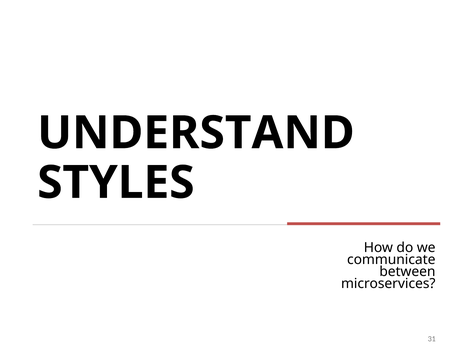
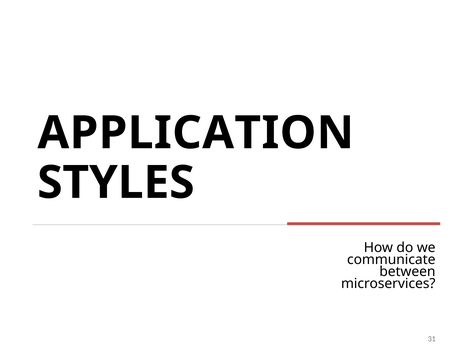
UNDERSTAND: UNDERSTAND -> APPLICATION
